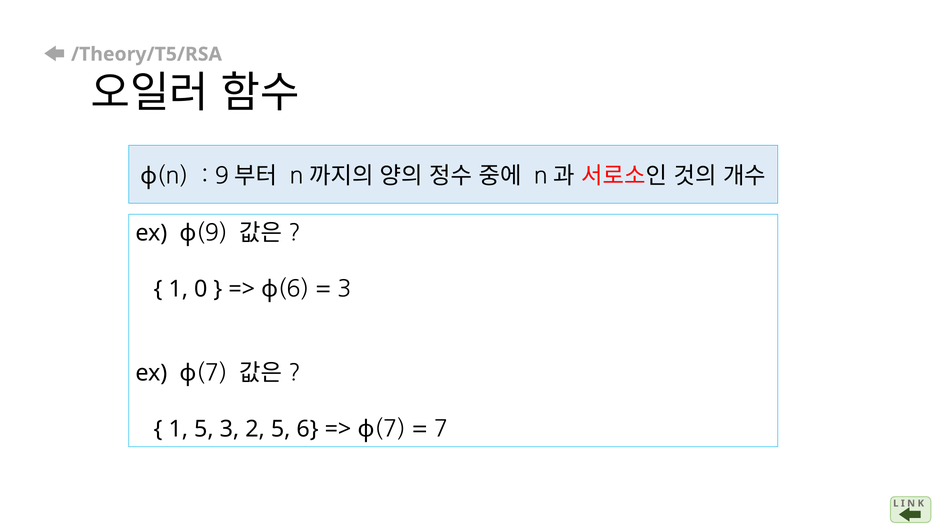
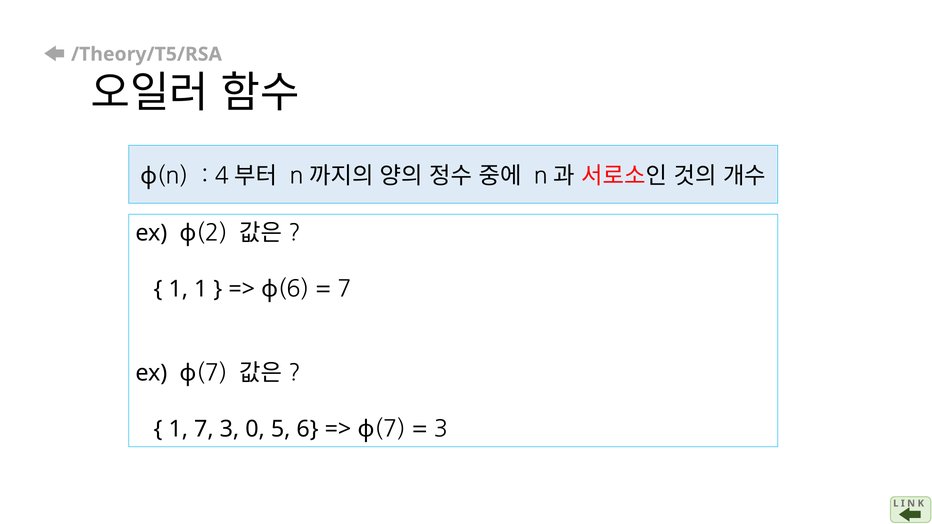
9 at (222, 176): 9 -> 4
ex 9: 9 -> 2
1 0: 0 -> 1
3 at (344, 289): 3 -> 7
1 5: 5 -> 7
2: 2 -> 0
7 at (441, 429): 7 -> 3
